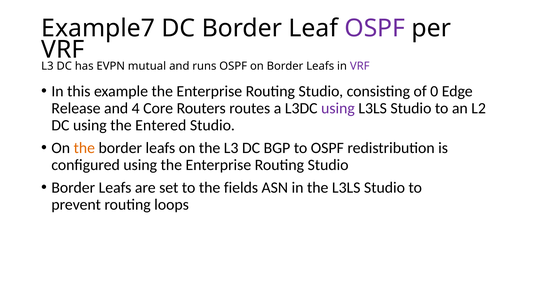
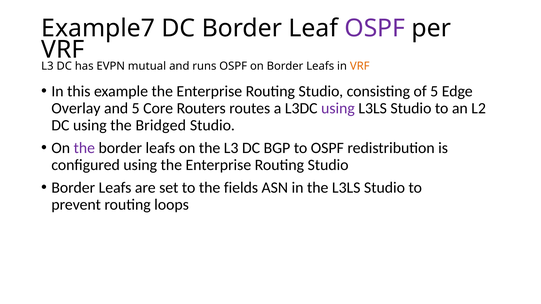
VRF at (360, 66) colour: purple -> orange
of 0: 0 -> 5
Release: Release -> Overlay
and 4: 4 -> 5
Entered: Entered -> Bridged
the at (84, 148) colour: orange -> purple
